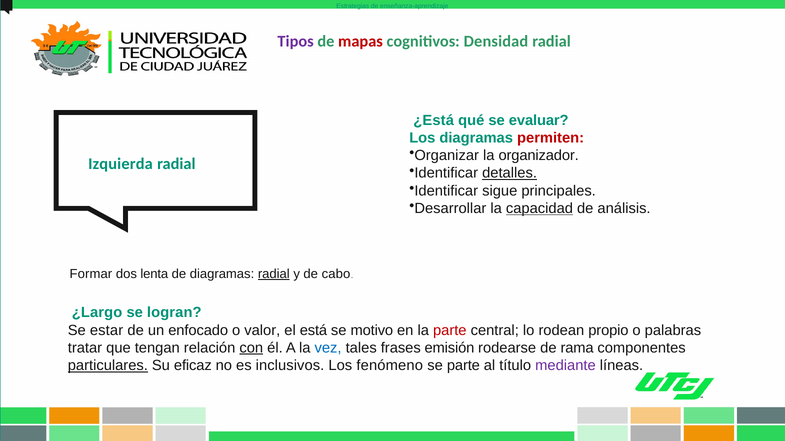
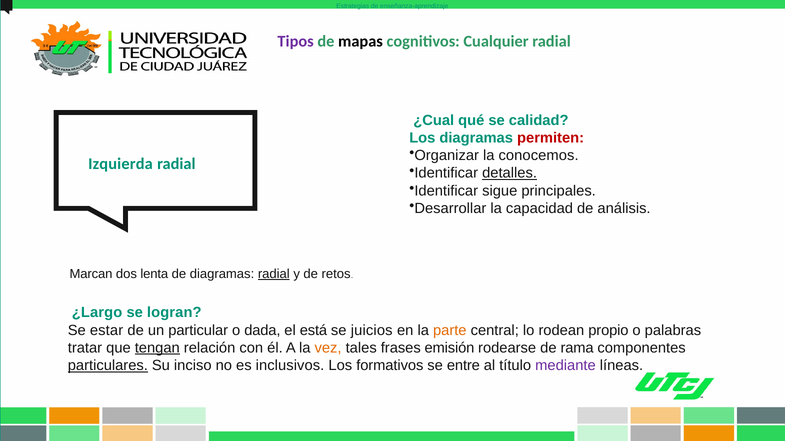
mapas colour: red -> black
Densidad: Densidad -> Cualquier
¿Está: ¿Está -> ¿Cual
evaluar: evaluar -> calidad
organizador: organizador -> conocemos
capacidad underline: present -> none
Formar: Formar -> Marcan
cabo: cabo -> retos
enfocado: enfocado -> particular
valor: valor -> dada
motivo: motivo -> juicios
parte at (450, 331) colour: red -> orange
tengan underline: none -> present
con underline: present -> none
vez colour: blue -> orange
eficaz: eficaz -> inciso
fenómeno: fenómeno -> formativos
se parte: parte -> entre
